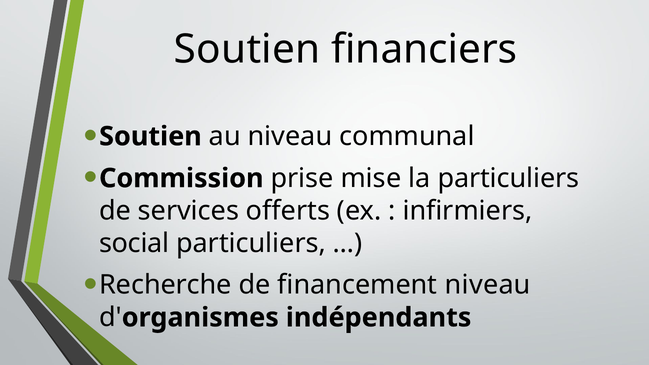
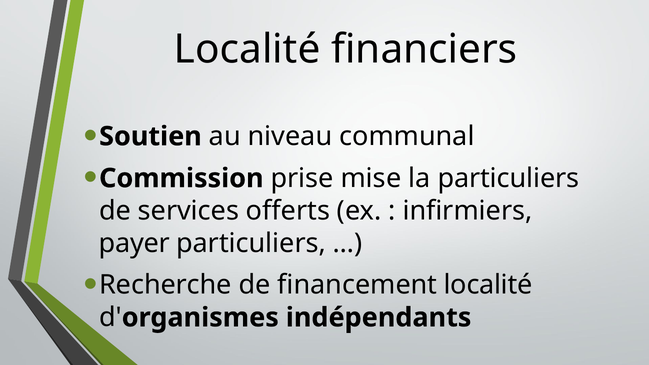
Soutien at (247, 49): Soutien -> Localité
social: social -> payer
financement niveau: niveau -> localité
